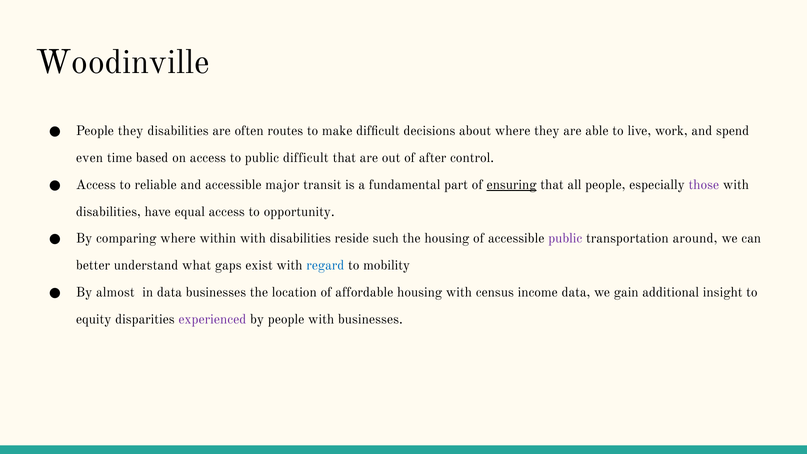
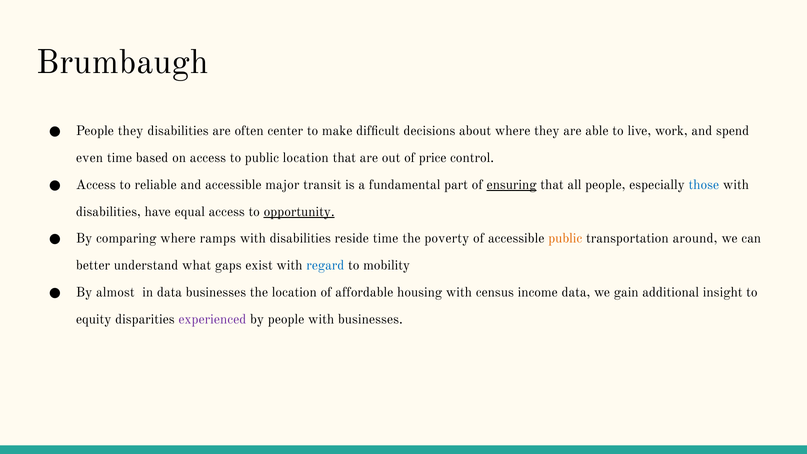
Woodinville: Woodinville -> Brumbaugh
routes: routes -> center
public difficult: difficult -> location
after: after -> price
those colour: purple -> blue
opportunity underline: none -> present
within: within -> ramps
reside such: such -> time
the housing: housing -> poverty
public at (565, 238) colour: purple -> orange
